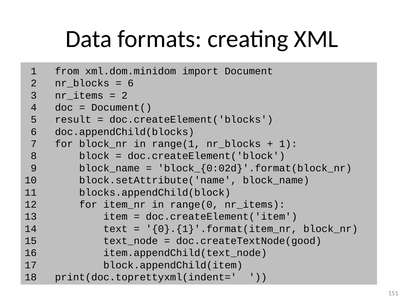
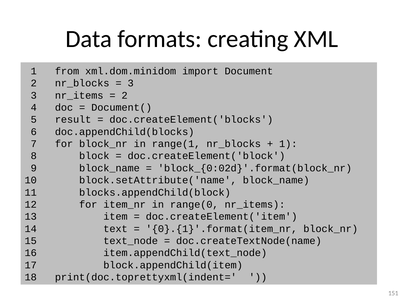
6 at (131, 83): 6 -> 3
doc.createTextNode(good: doc.createTextNode(good -> doc.createTextNode(name
